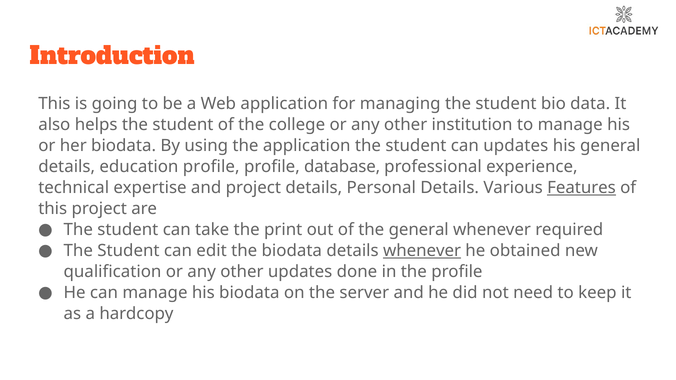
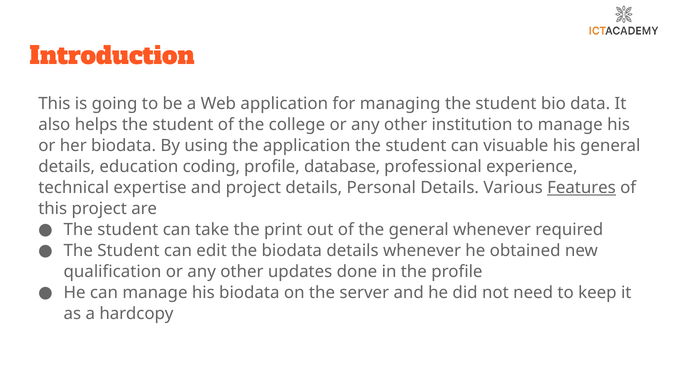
can updates: updates -> visuable
education profile: profile -> coding
whenever at (422, 251) underline: present -> none
